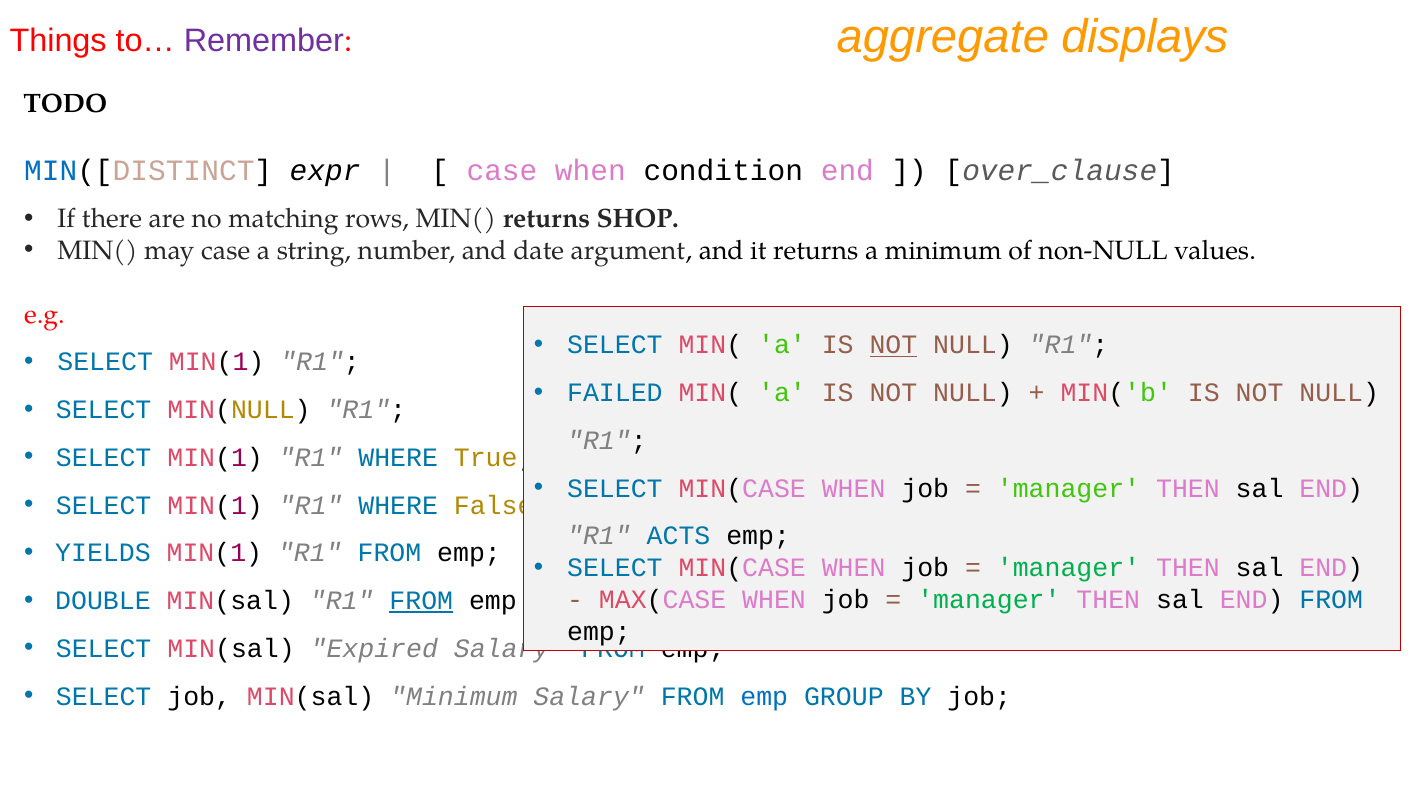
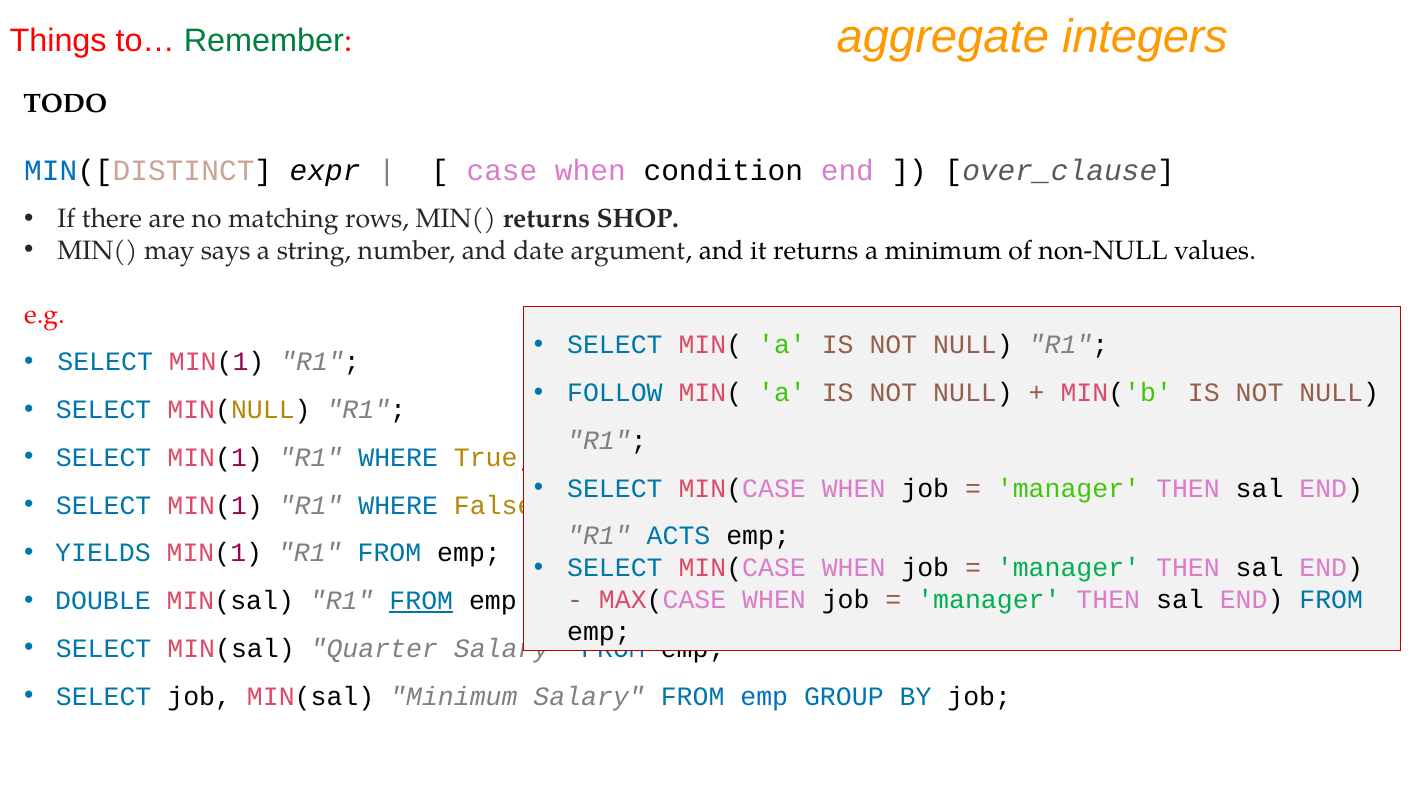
Remember colour: purple -> green
displays: displays -> integers
may case: case -> says
NOT at (893, 345) underline: present -> none
FAILED: FAILED -> FOLLOW
Expired: Expired -> Quarter
